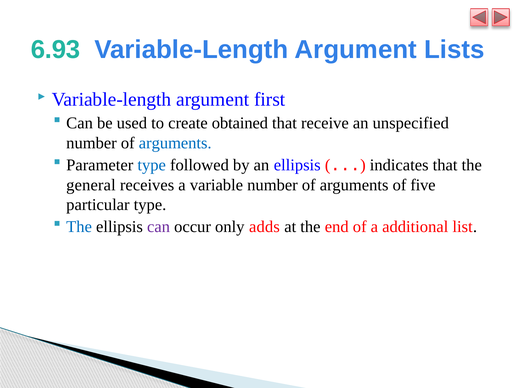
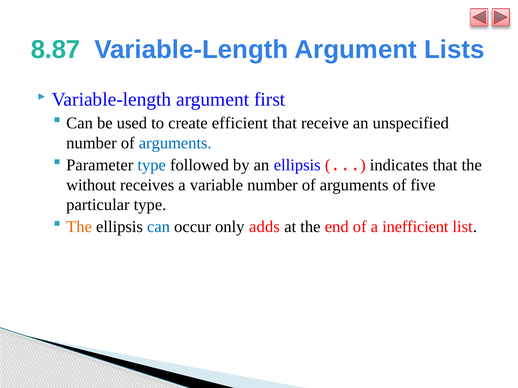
6.93: 6.93 -> 8.87
obtained: obtained -> efficient
general: general -> without
The at (79, 227) colour: blue -> orange
can at (159, 227) colour: purple -> blue
additional: additional -> inefficient
